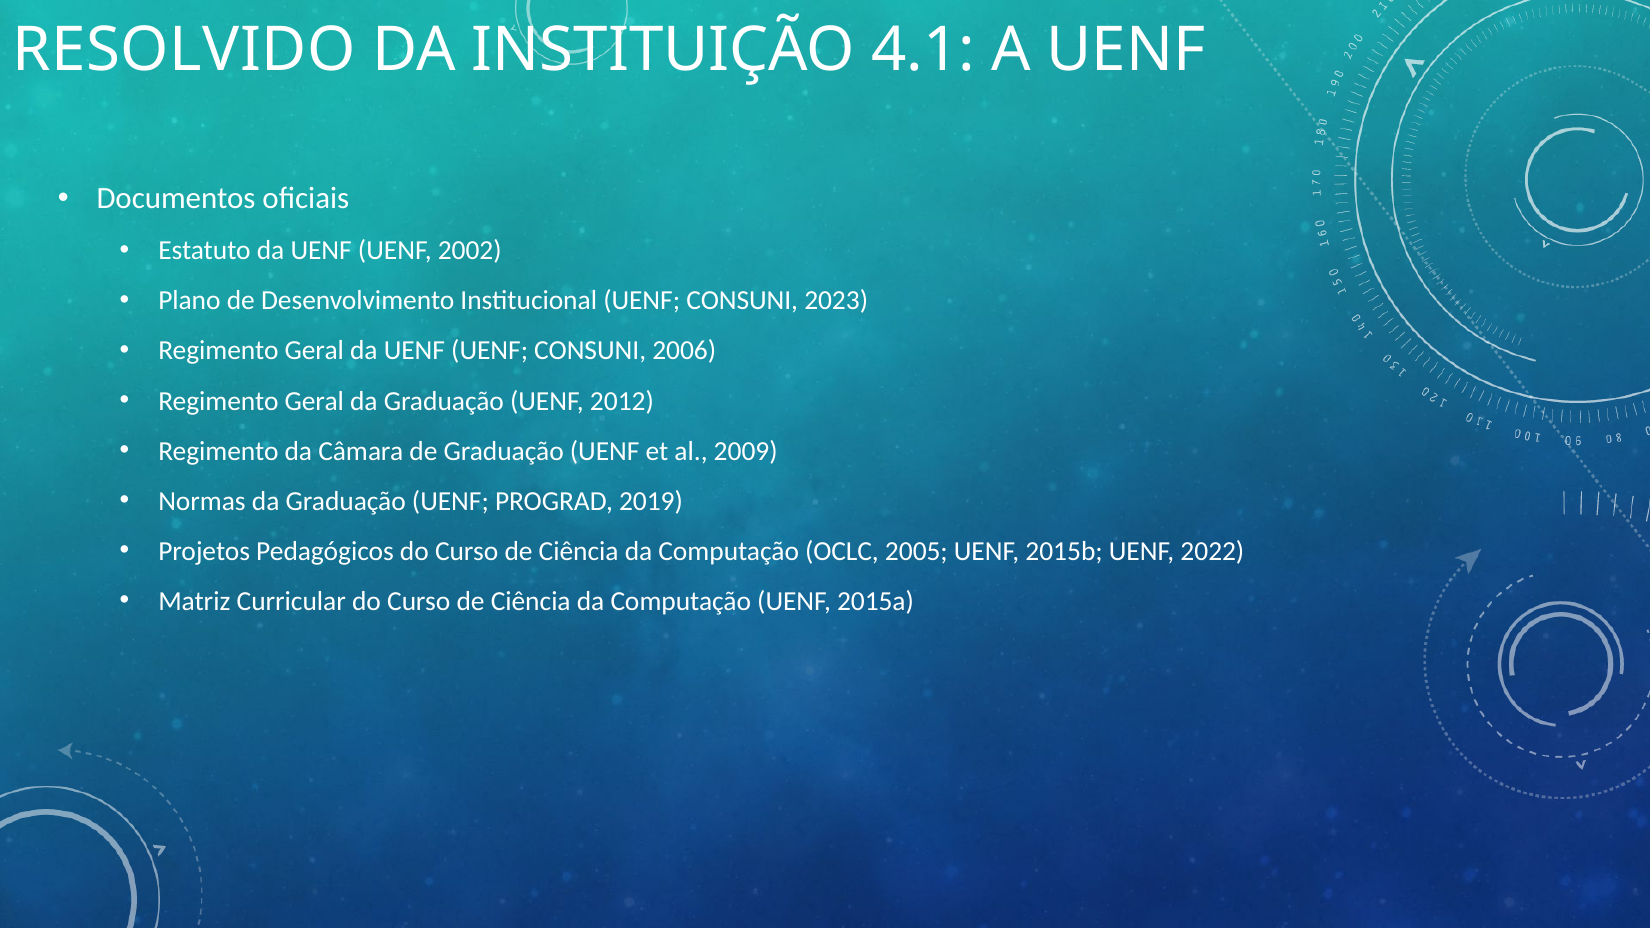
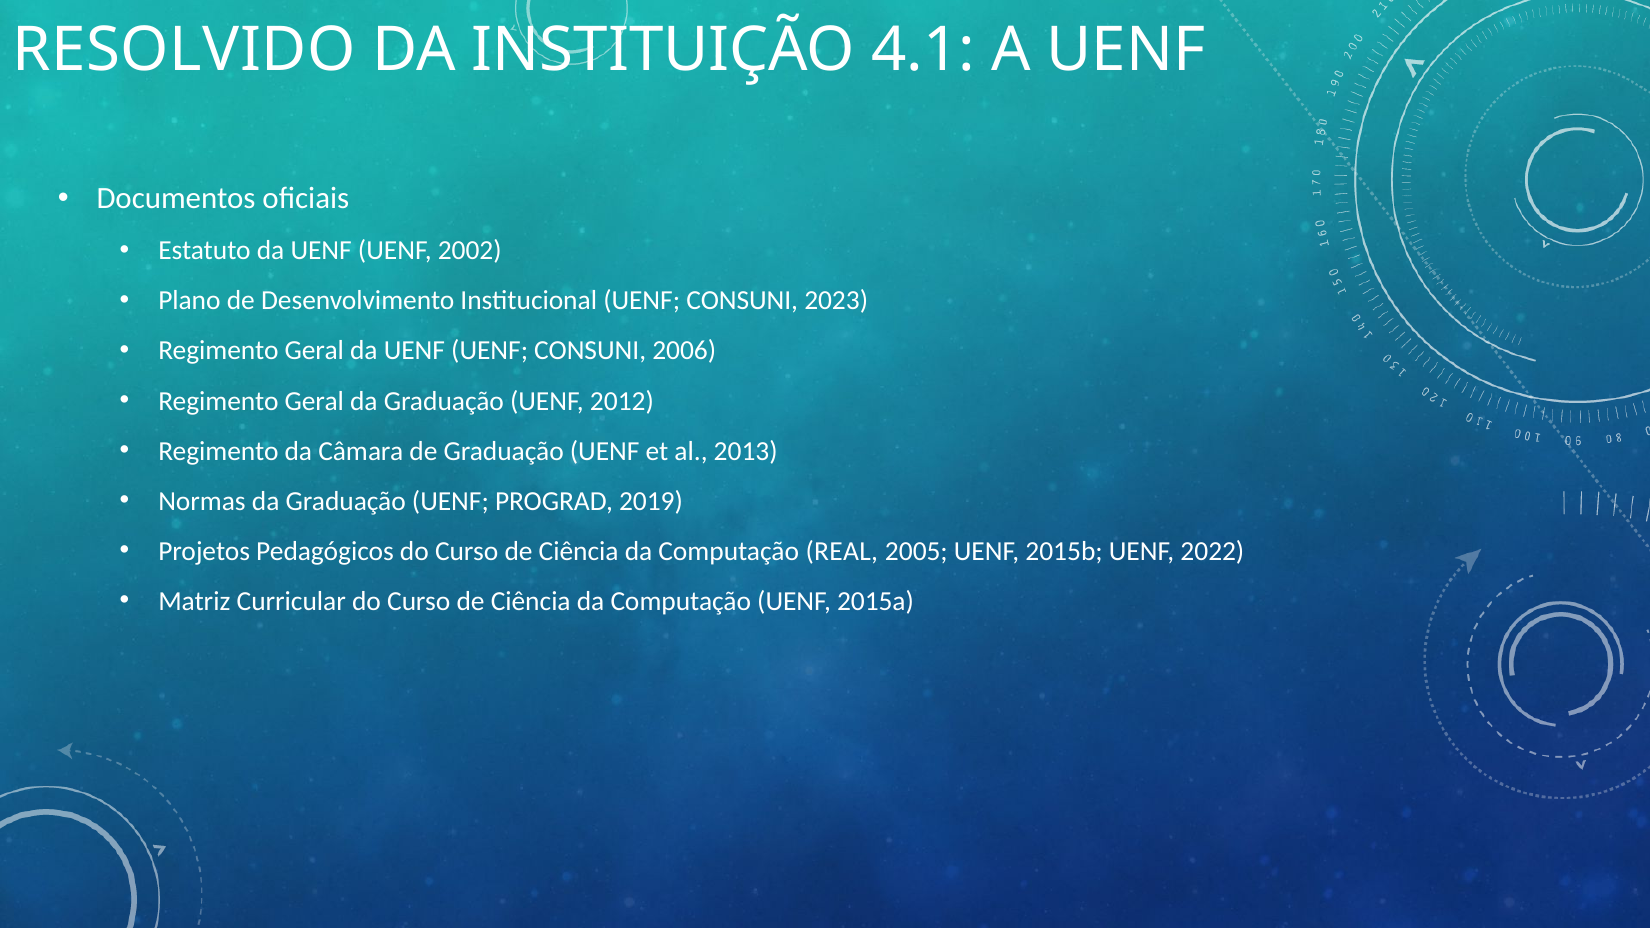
2009: 2009 -> 2013
OCLC: OCLC -> REAL
